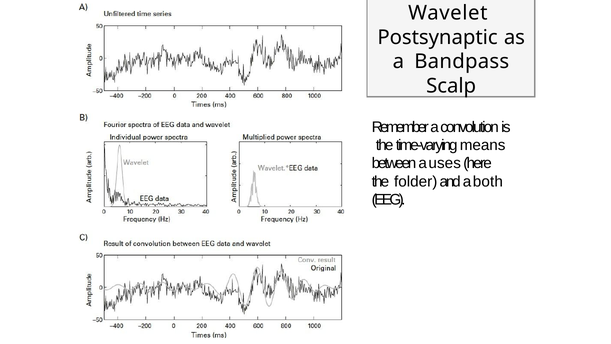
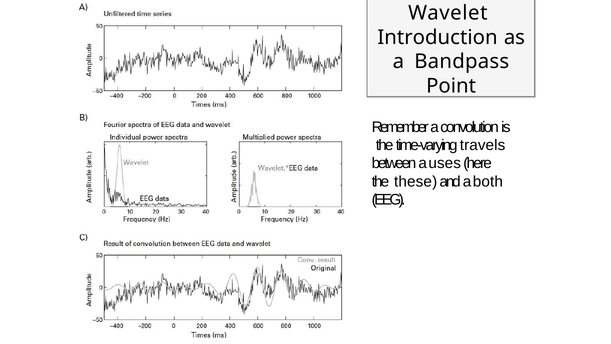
Postsynaptic: Postsynaptic -> Introduction
Scalp: Scalp -> Point
means: means -> travels
folder: folder -> these
